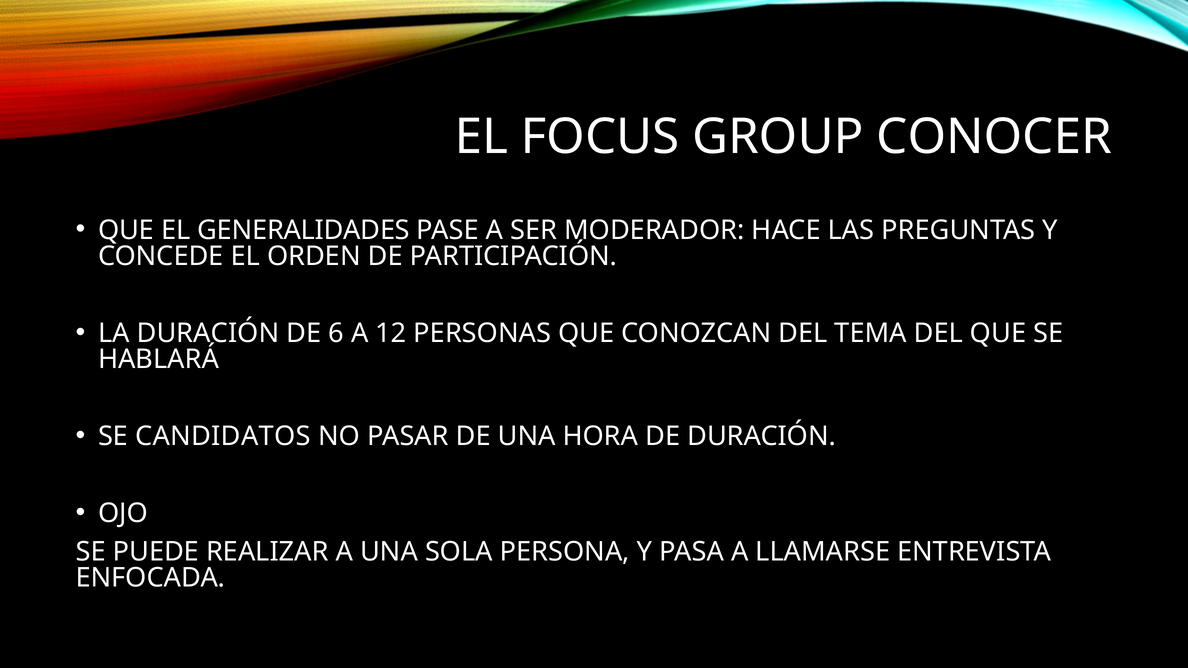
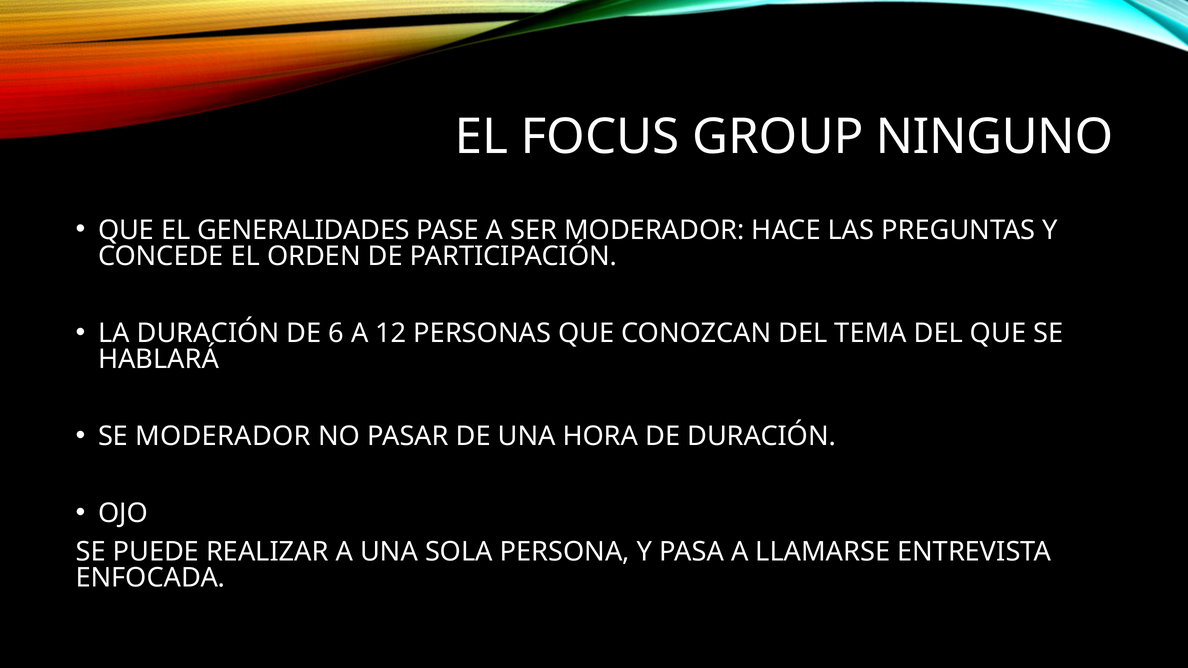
CONOCER: CONOCER -> NINGUNO
SE CANDIDATOS: CANDIDATOS -> MODERADOR
